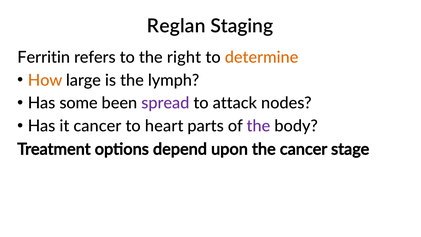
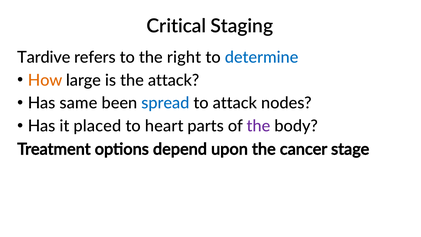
Reglan: Reglan -> Critical
Ferritin: Ferritin -> Tardive
determine colour: orange -> blue
the lymph: lymph -> attack
some: some -> same
spread colour: purple -> blue
it cancer: cancer -> placed
